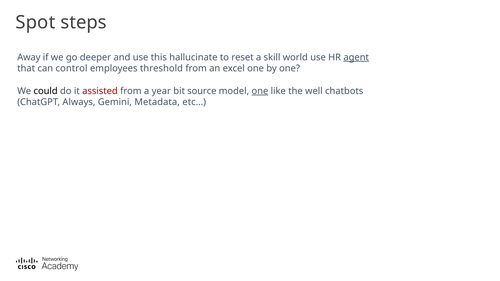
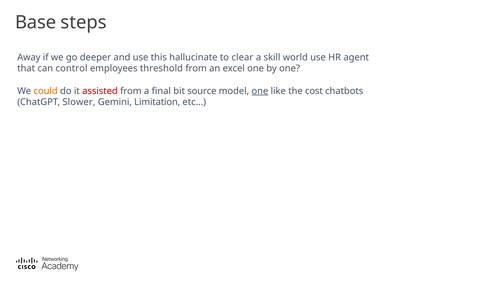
Spot: Spot -> Base
reset: reset -> clear
agent underline: present -> none
could colour: black -> orange
year: year -> final
well: well -> cost
Always: Always -> Slower
Metadata: Metadata -> Limitation
